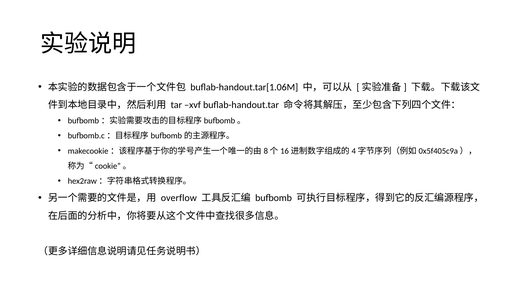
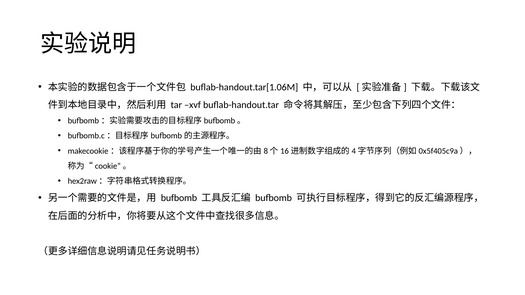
overflow at (179, 198): overflow -> bufbomb
